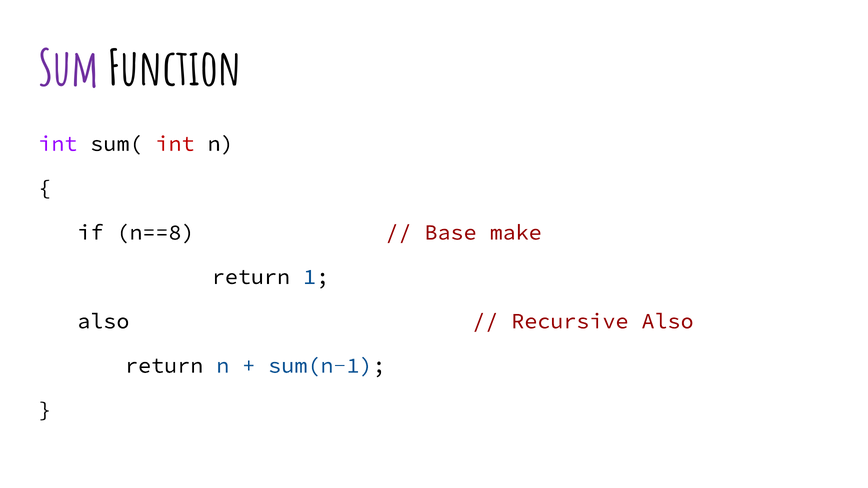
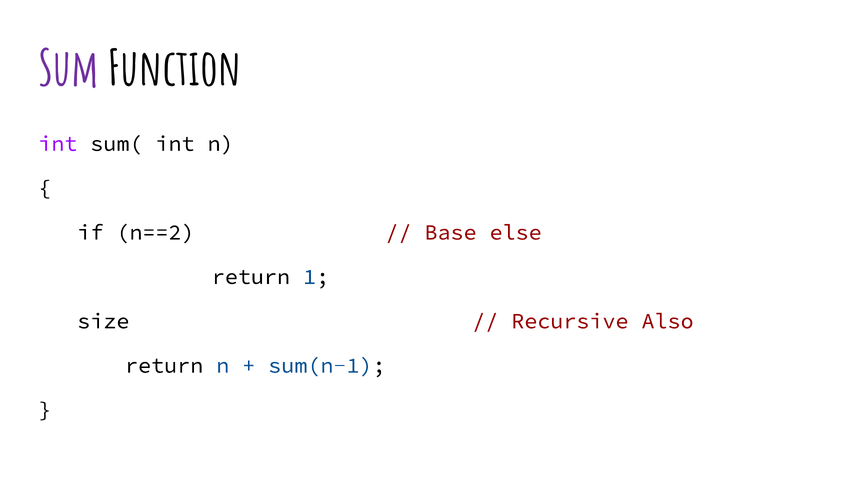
int at (175, 144) colour: red -> black
n==8: n==8 -> n==2
make: make -> else
also at (103, 321): also -> size
